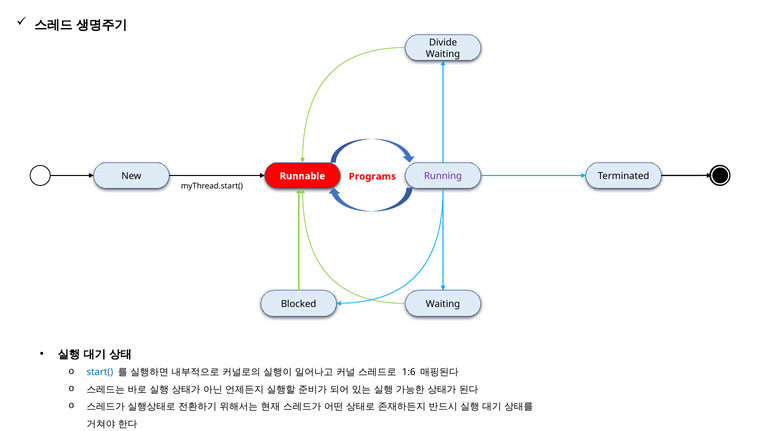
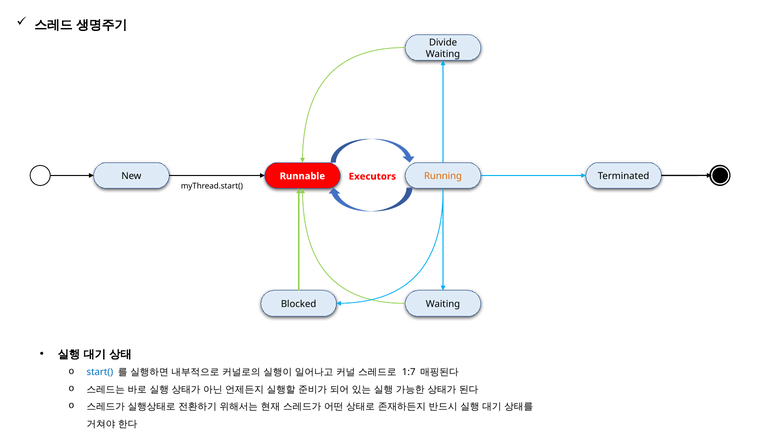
Running colour: purple -> orange
Programs: Programs -> Executors
1:6: 1:6 -> 1:7
